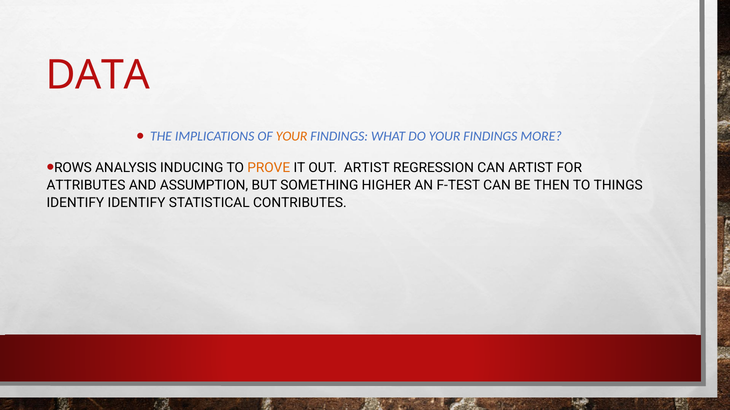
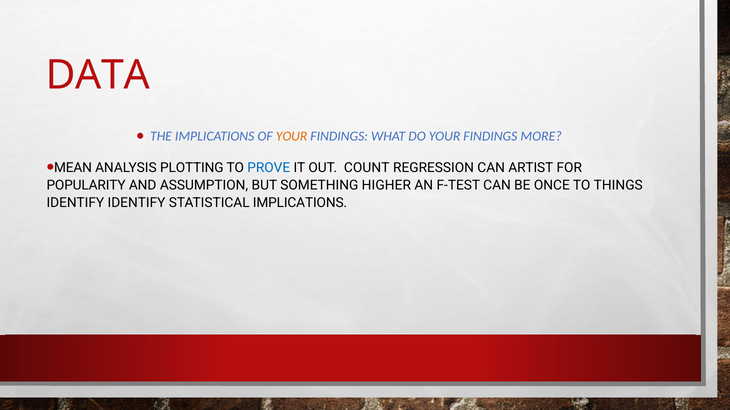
ROWS: ROWS -> MEAN
INDUCING: INDUCING -> PLOTTING
PROVE colour: orange -> blue
OUT ARTIST: ARTIST -> COUNT
ATTRIBUTES: ATTRIBUTES -> POPULARITY
THEN: THEN -> ONCE
STATISTICAL CONTRIBUTES: CONTRIBUTES -> IMPLICATIONS
